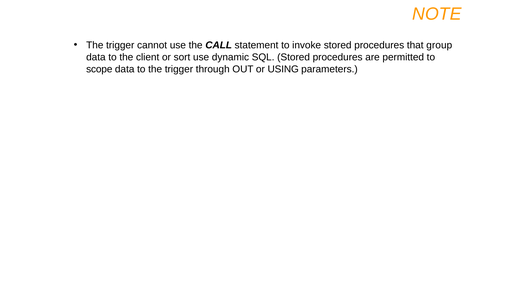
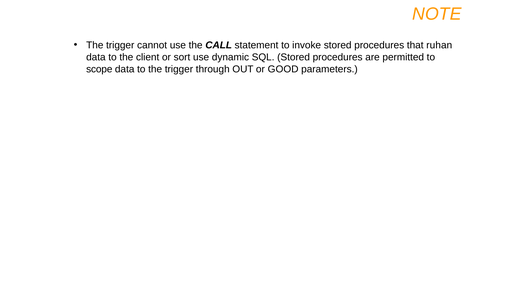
group: group -> ruhan
USING: USING -> GOOD
